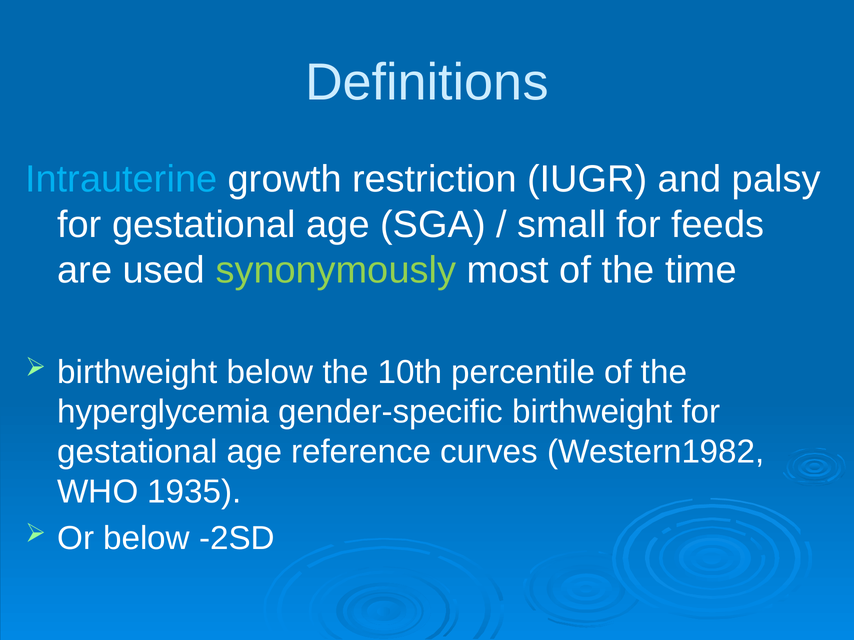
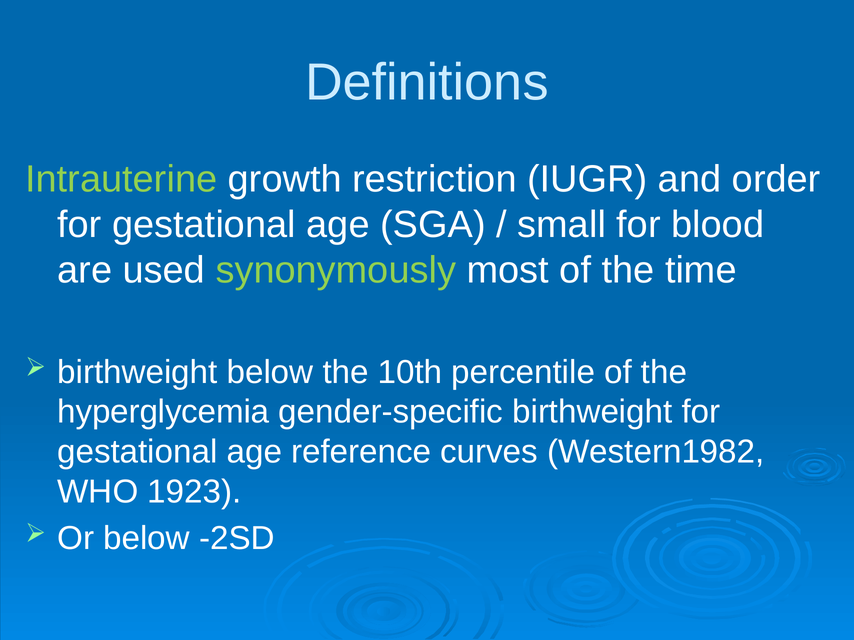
Intrauterine colour: light blue -> light green
palsy: palsy -> order
feeds: feeds -> blood
1935: 1935 -> 1923
